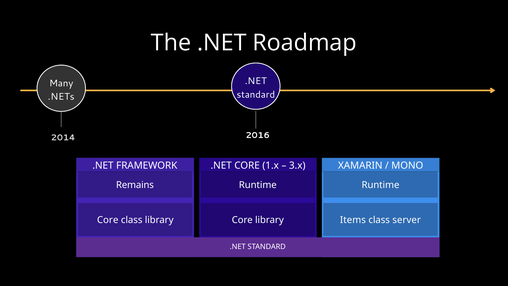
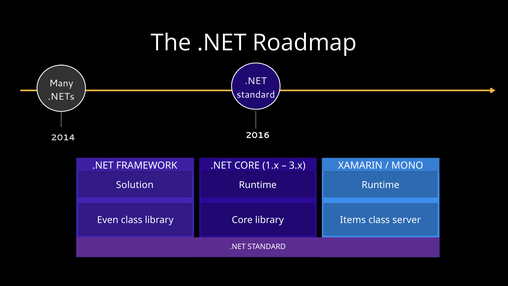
Remains: Remains -> Solution
Core at (108, 220): Core -> Even
